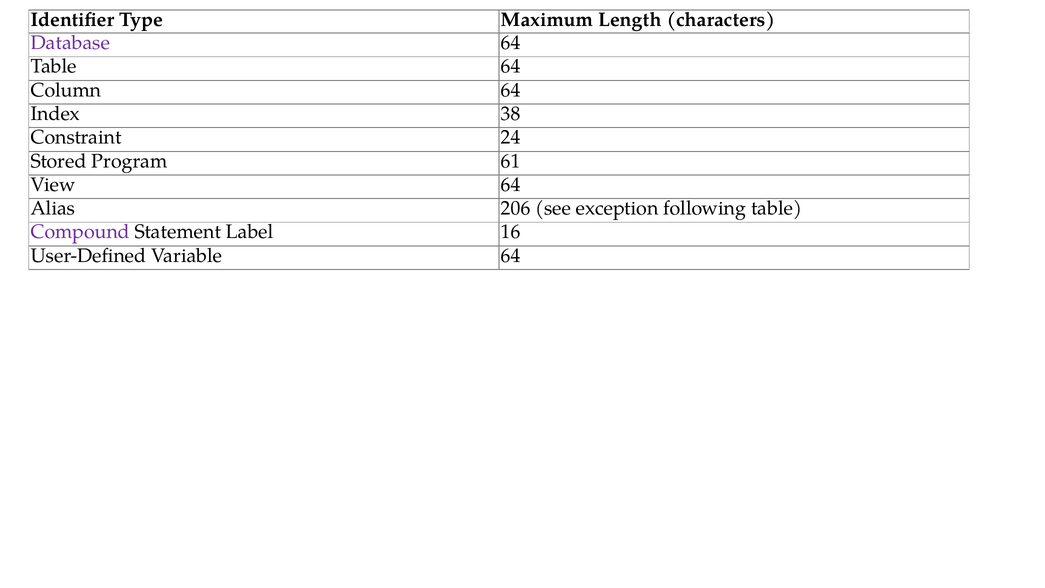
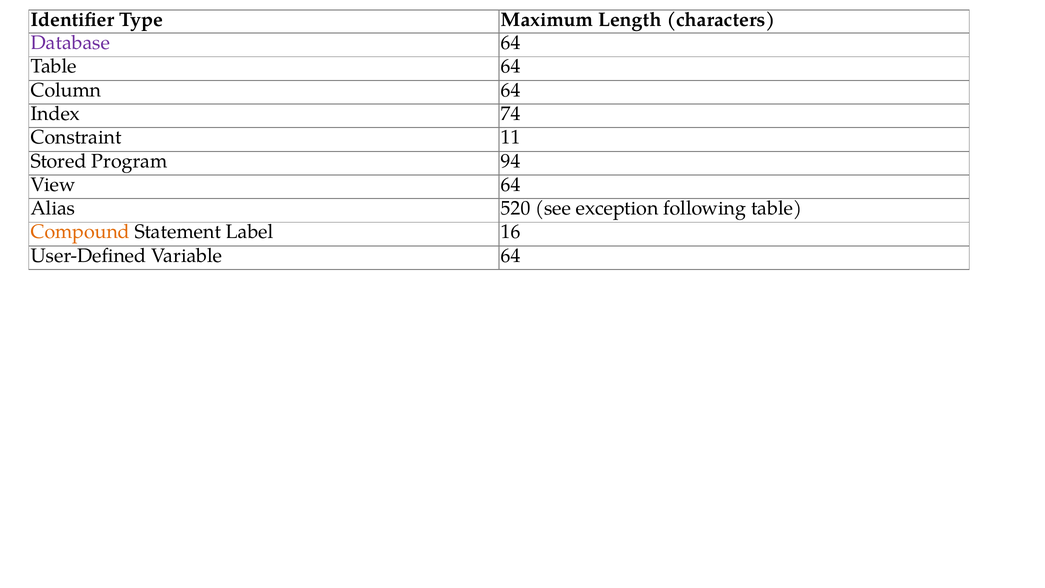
38: 38 -> 74
24: 24 -> 11
61: 61 -> 94
206: 206 -> 520
Compound colour: purple -> orange
